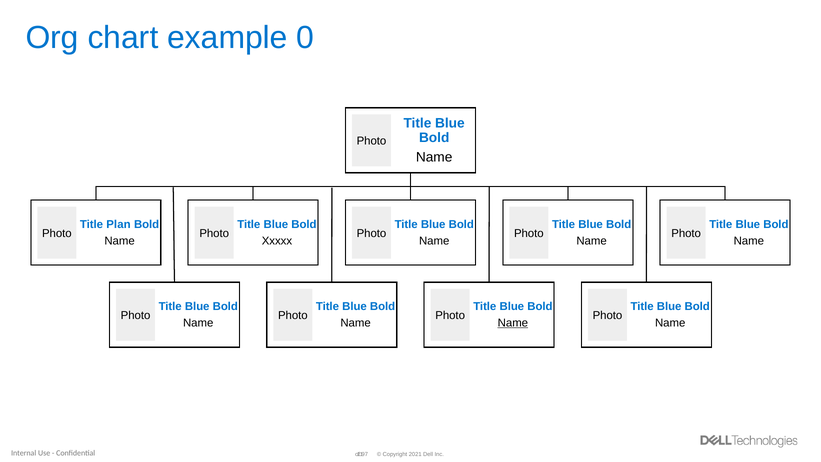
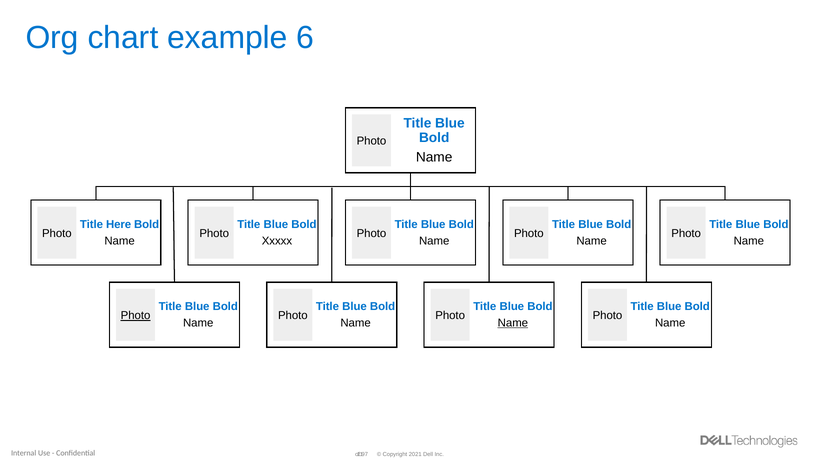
0: 0 -> 6
Plan: Plan -> Here
Photo at (136, 315) underline: none -> present
